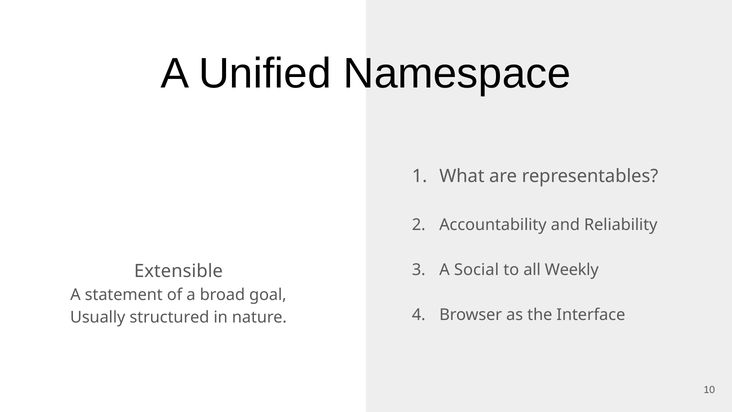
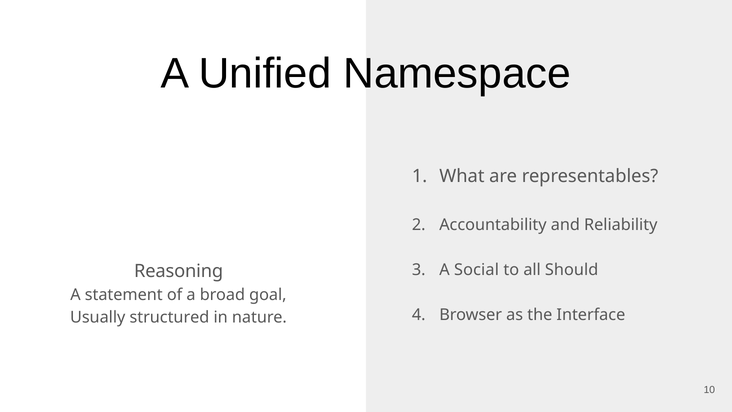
Weekly: Weekly -> Should
Extensible: Extensible -> Reasoning
